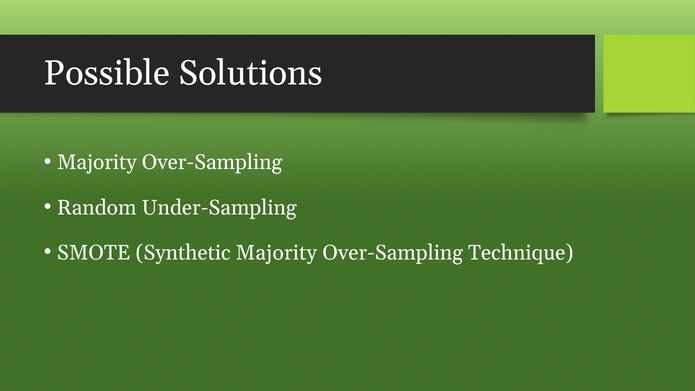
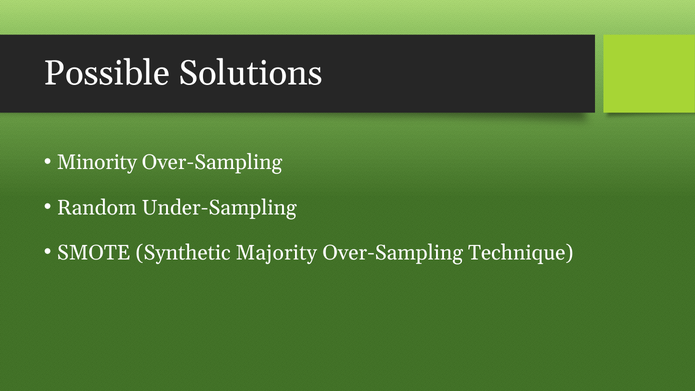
Majority at (97, 162): Majority -> Minority
